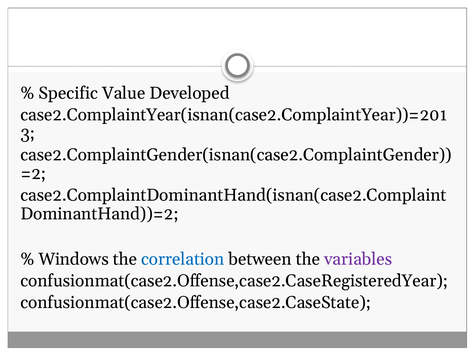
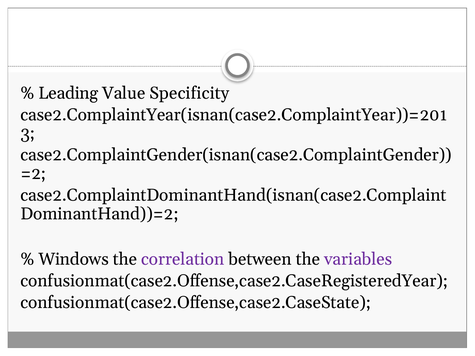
Specific: Specific -> Leading
Developed: Developed -> Specificity
correlation colour: blue -> purple
